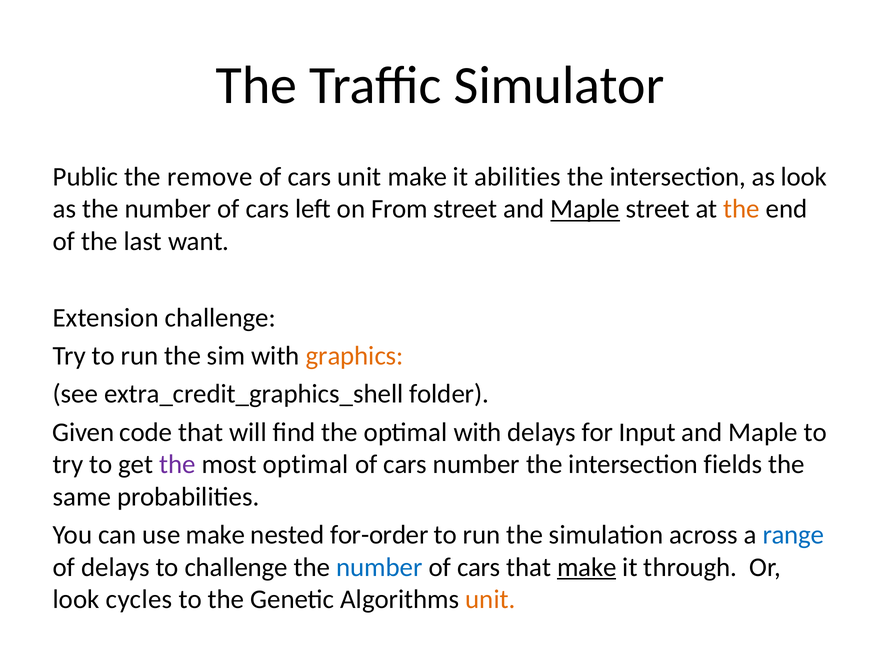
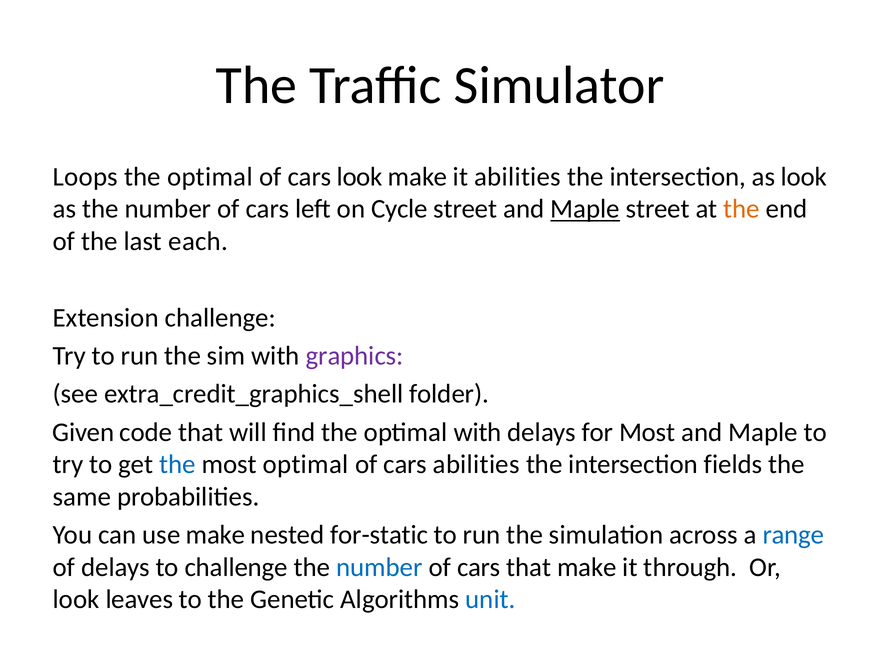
Public: Public -> Loops
remove at (210, 177): remove -> optimal
cars unit: unit -> look
From: From -> Cycle
want: want -> each
graphics colour: orange -> purple
for Input: Input -> Most
the at (177, 464) colour: purple -> blue
cars number: number -> abilities
for-order: for-order -> for-static
make at (587, 567) underline: present -> none
cycles: cycles -> leaves
unit at (490, 599) colour: orange -> blue
